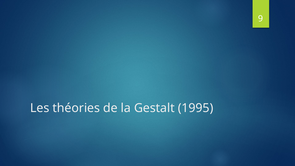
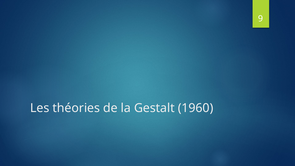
1995: 1995 -> 1960
